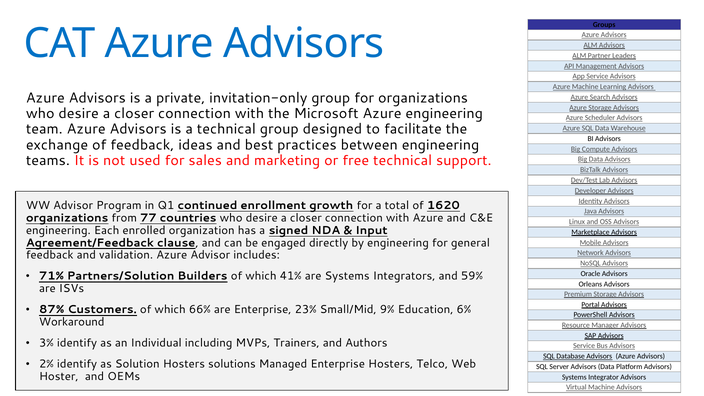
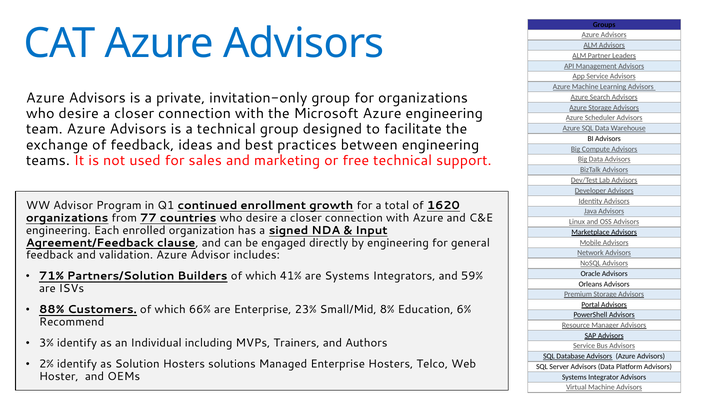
87%: 87% -> 88%
9%: 9% -> 8%
Workaround: Workaround -> Recommend
